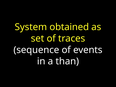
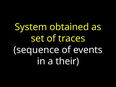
than: than -> their
